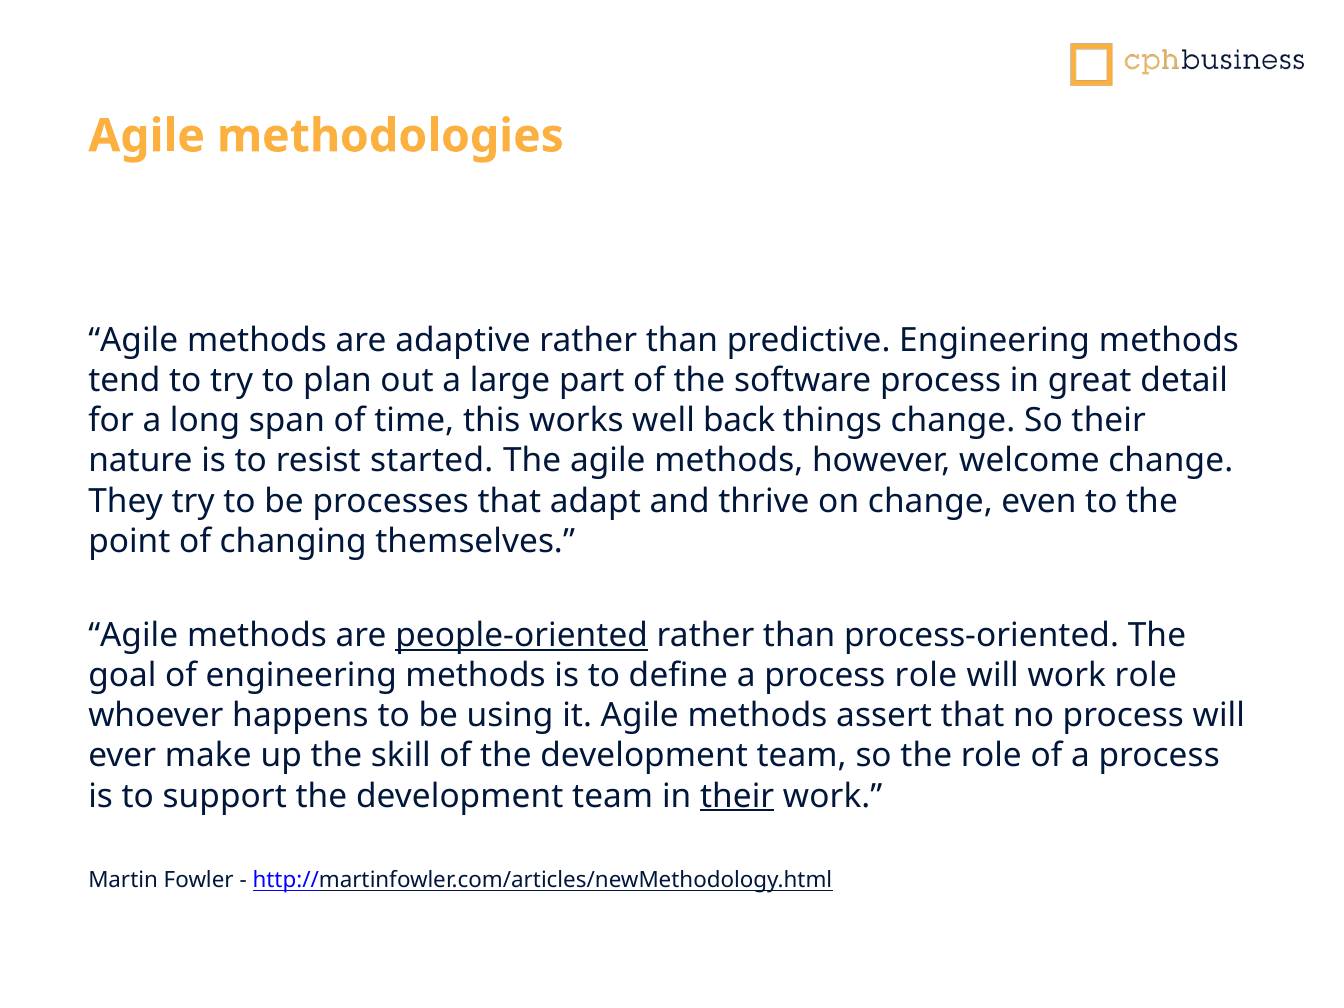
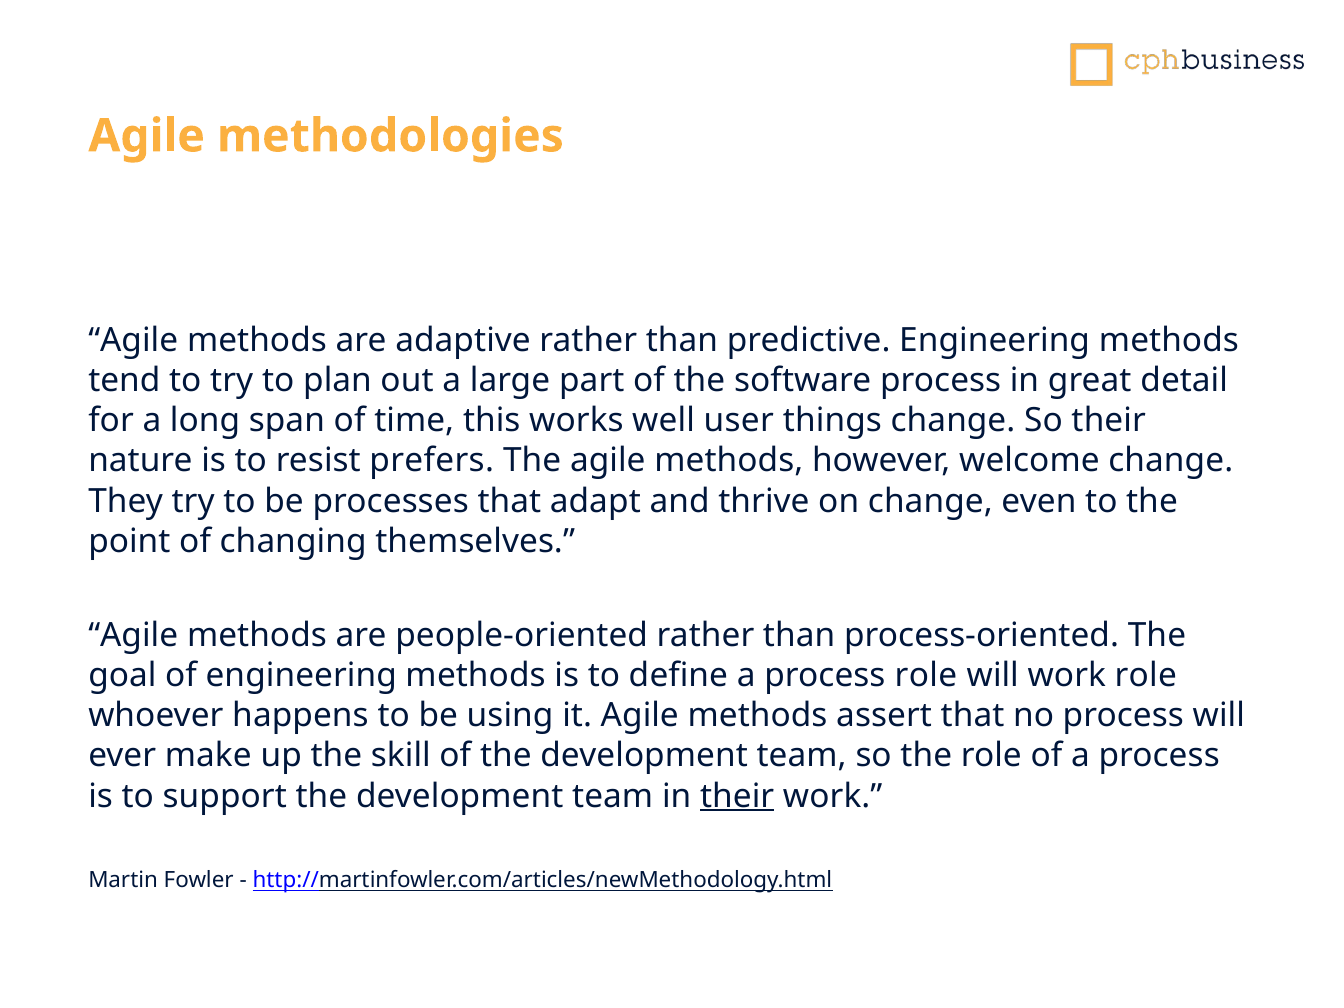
back: back -> user
started: started -> prefers
people-oriented underline: present -> none
